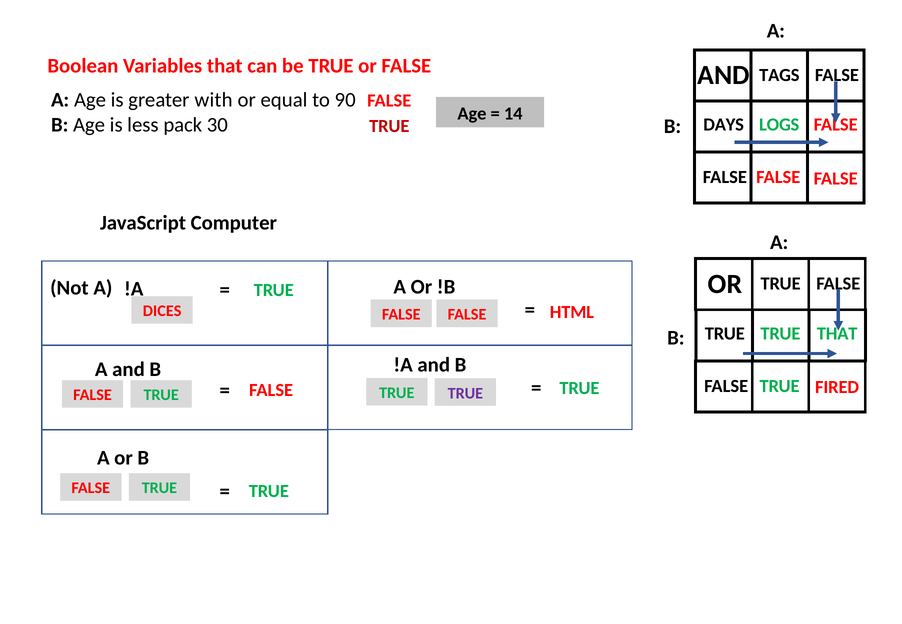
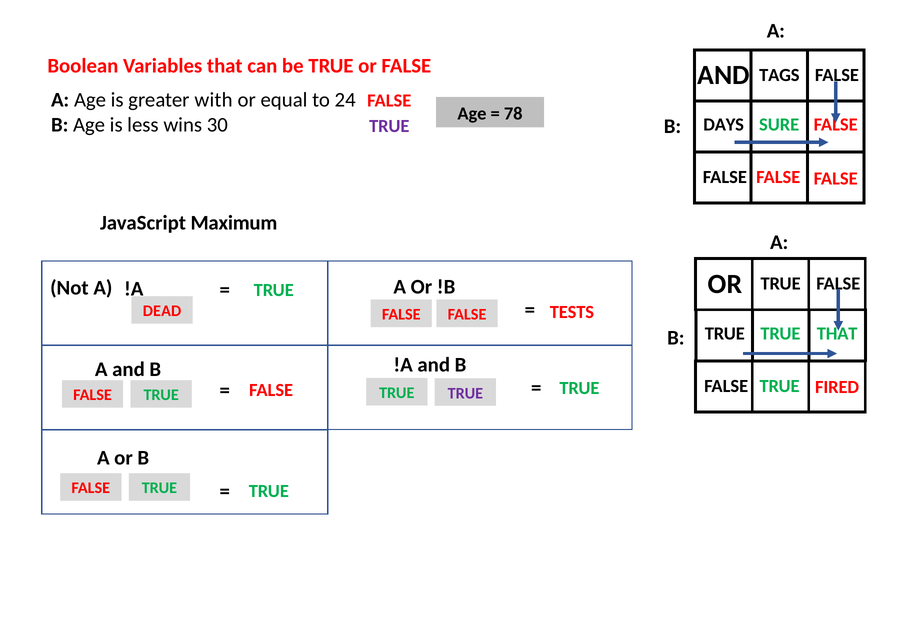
90: 90 -> 24
14: 14 -> 78
pack: pack -> wins
LOGS: LOGS -> SURE
TRUE at (389, 126) colour: red -> purple
Computer: Computer -> Maximum
DICES: DICES -> DEAD
HTML: HTML -> TESTS
